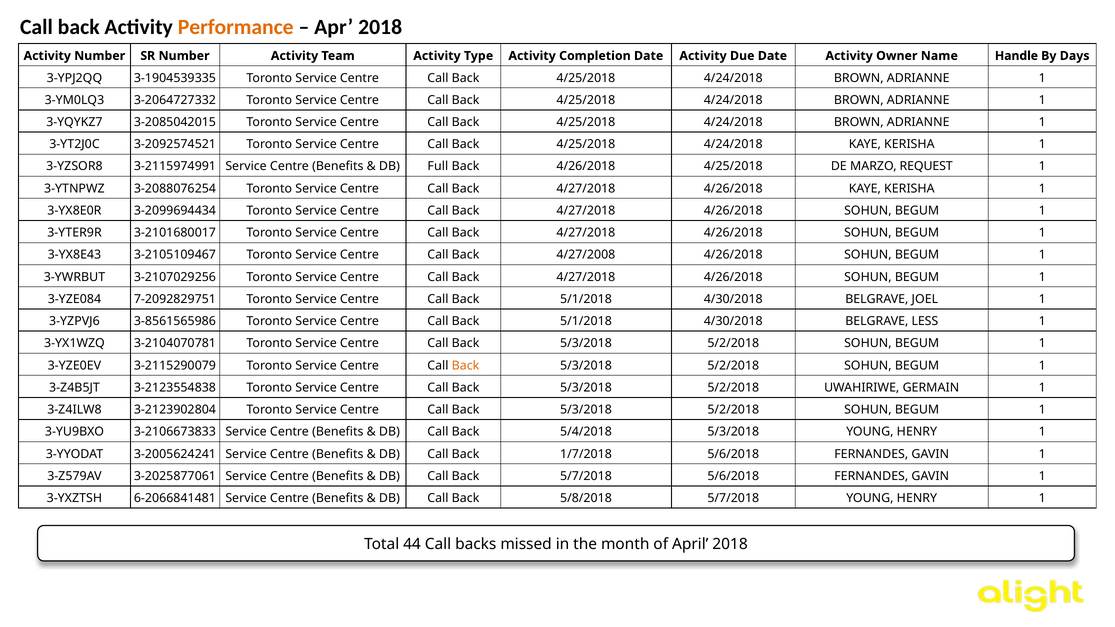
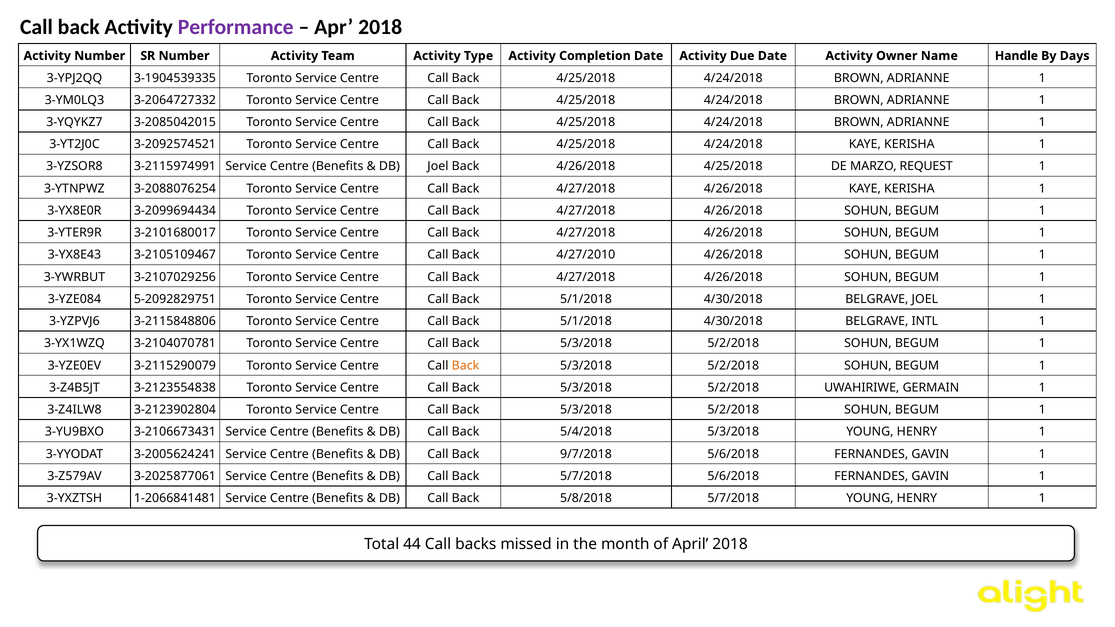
Performance colour: orange -> purple
DB Full: Full -> Joel
4/27/2008: 4/27/2008 -> 4/27/2010
7-2092829751: 7-2092829751 -> 5-2092829751
3-8561565986: 3-8561565986 -> 3-2115848806
LESS: LESS -> INTL
3-2106673833: 3-2106673833 -> 3-2106673431
1/7/2018: 1/7/2018 -> 9/7/2018
6-2066841481: 6-2066841481 -> 1-2066841481
